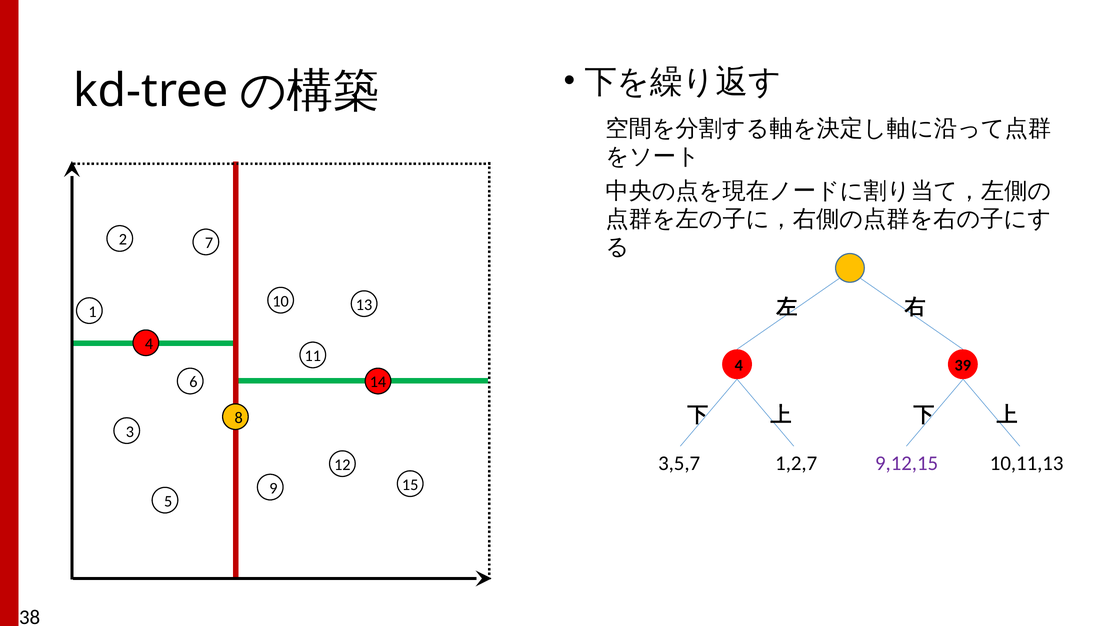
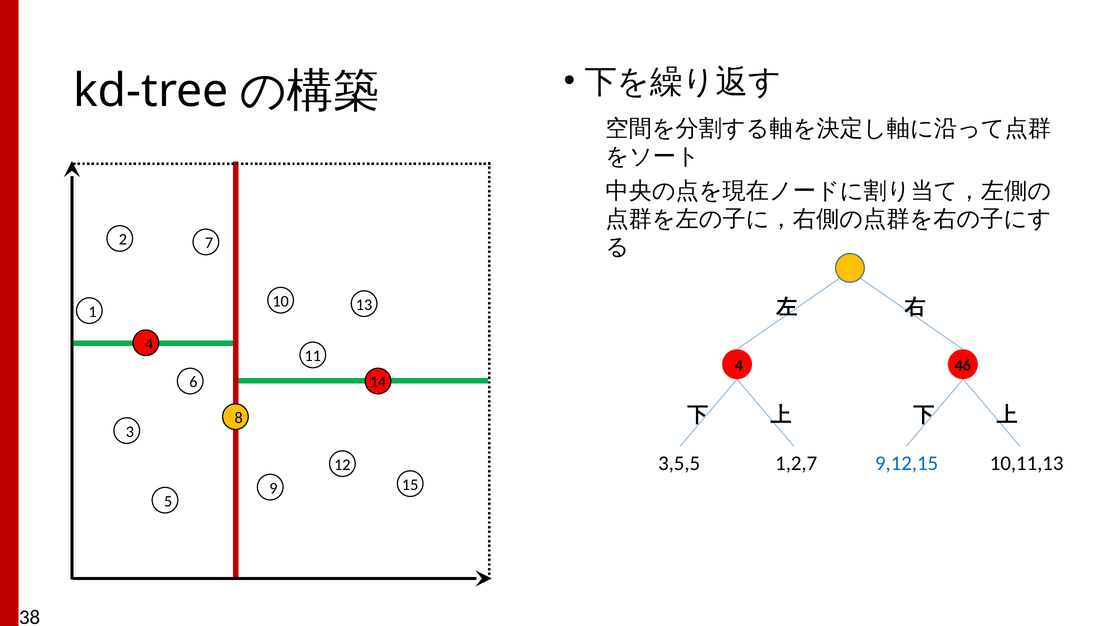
39: 39 -> 46
3,5,7: 3,5,7 -> 3,5,5
9,12,15 colour: purple -> blue
